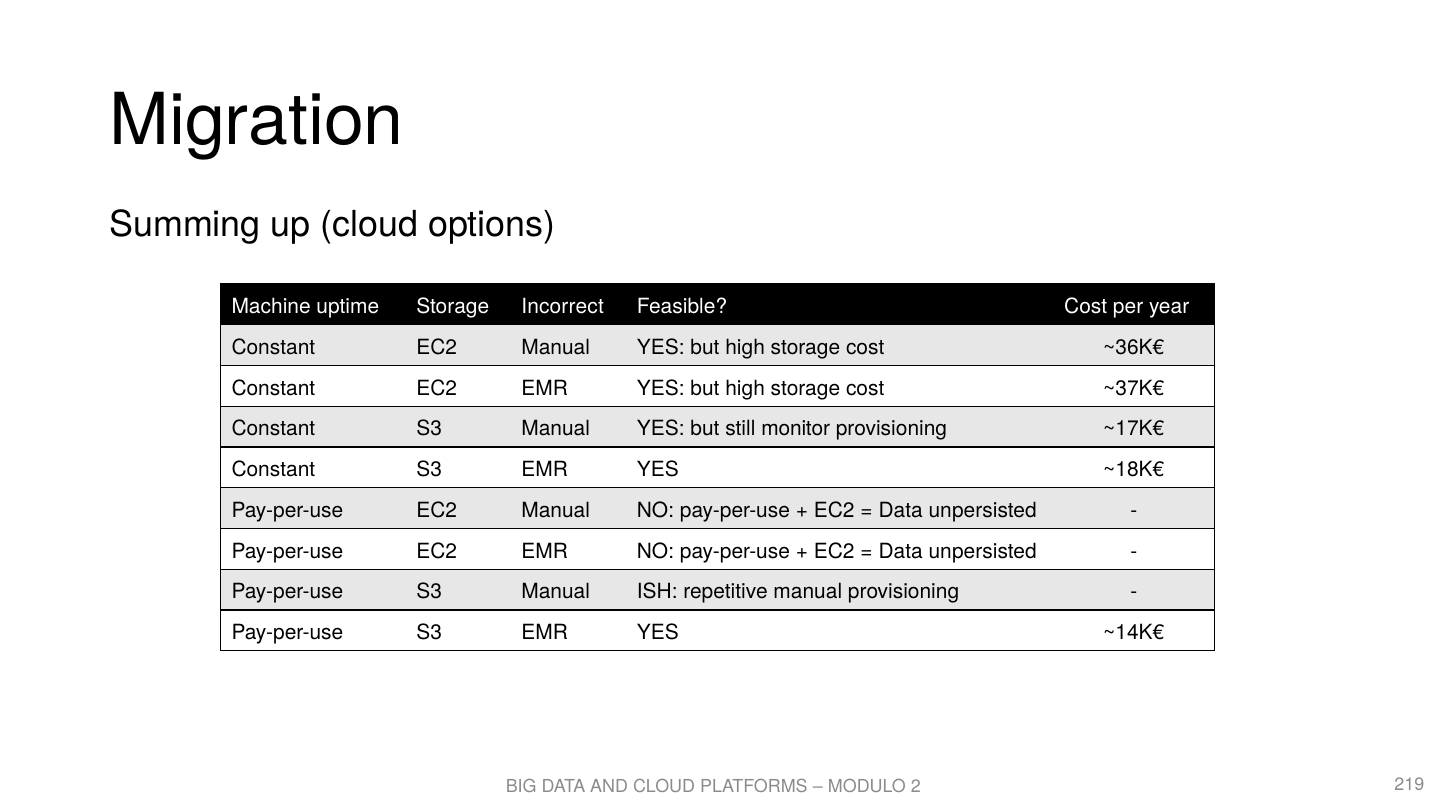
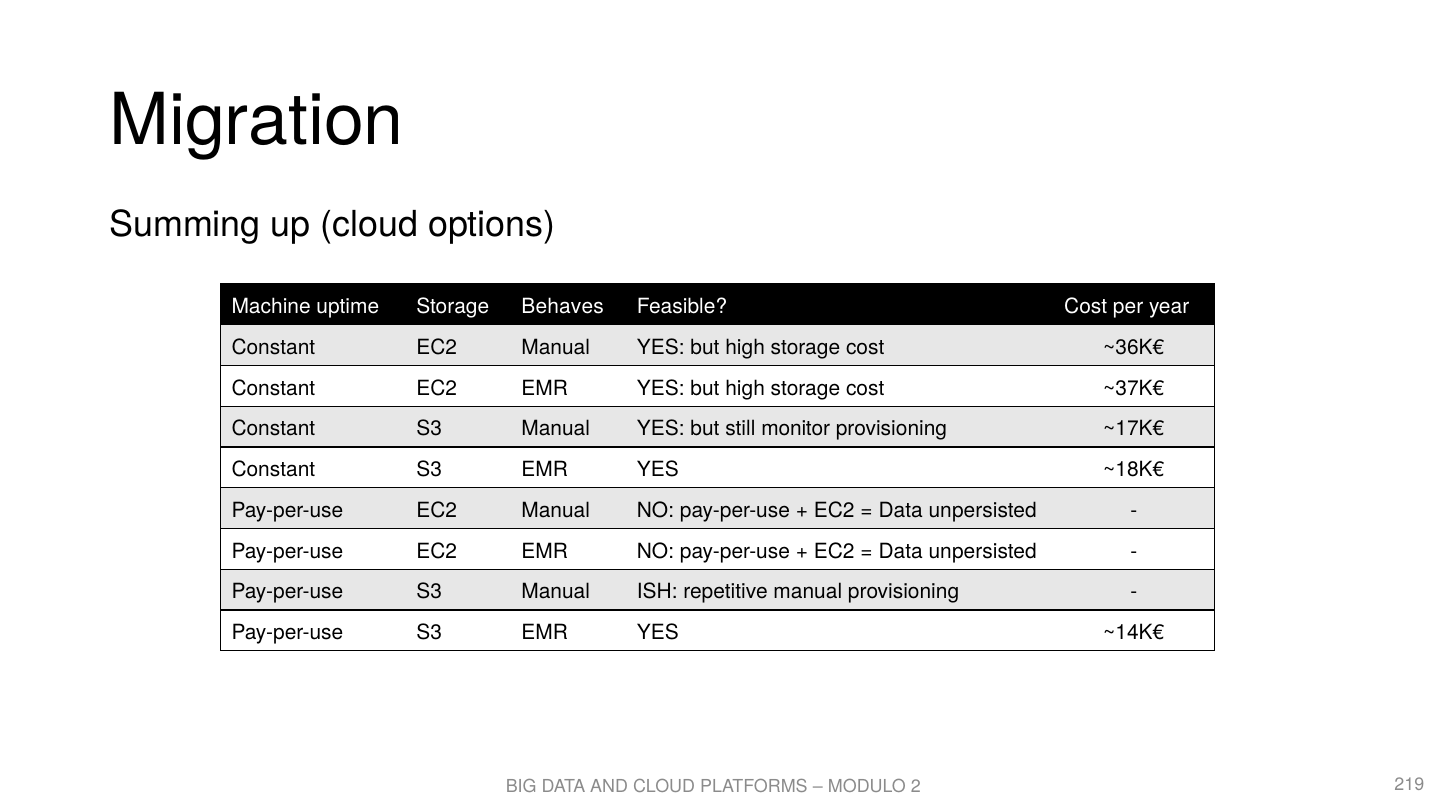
Incorrect: Incorrect -> Behaves
